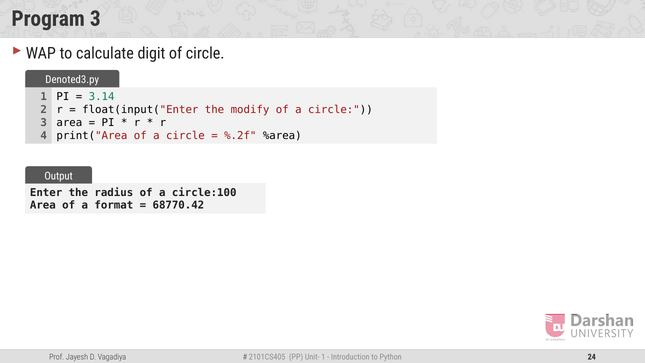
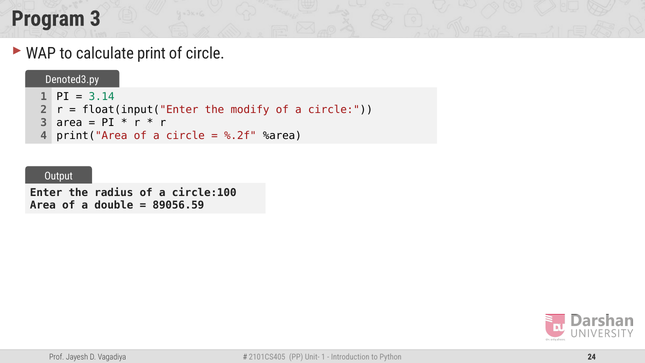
digit: digit -> print
format: format -> double
68770.42: 68770.42 -> 89056.59
